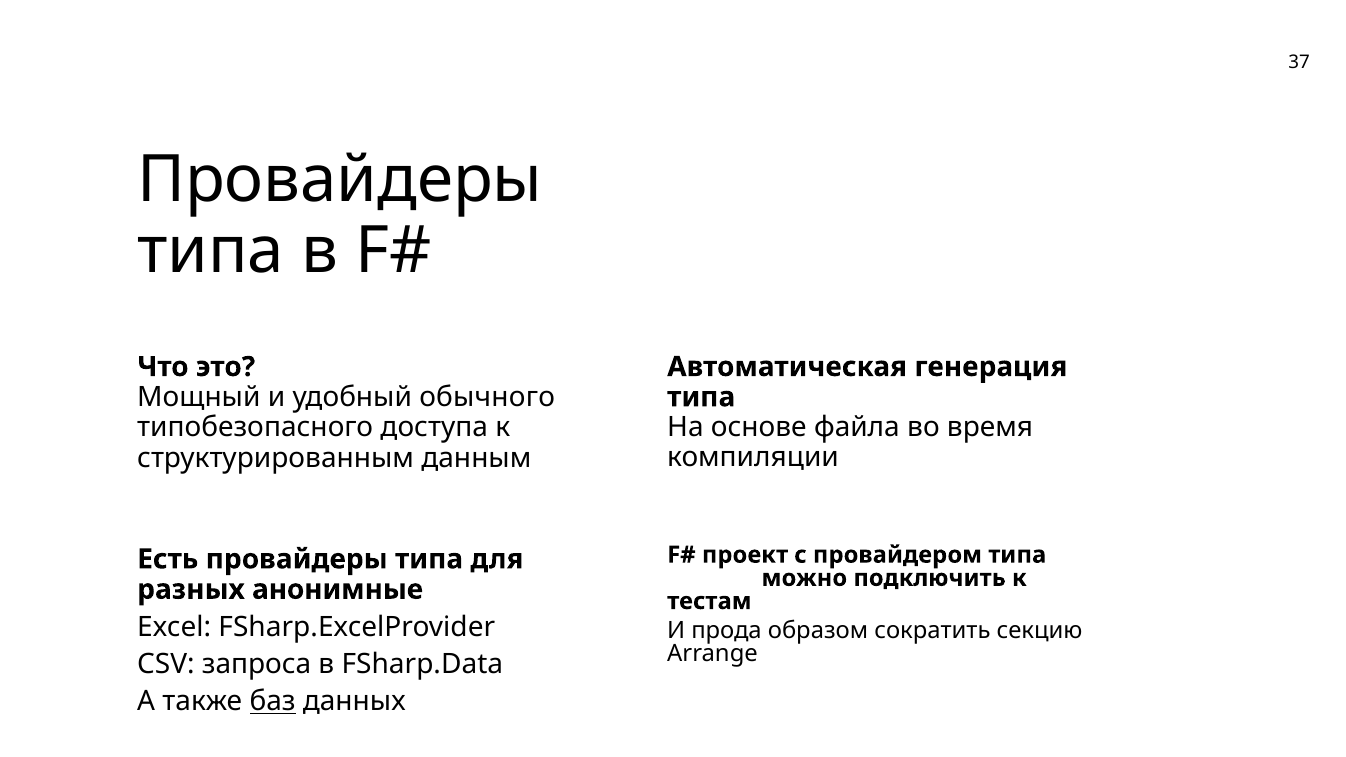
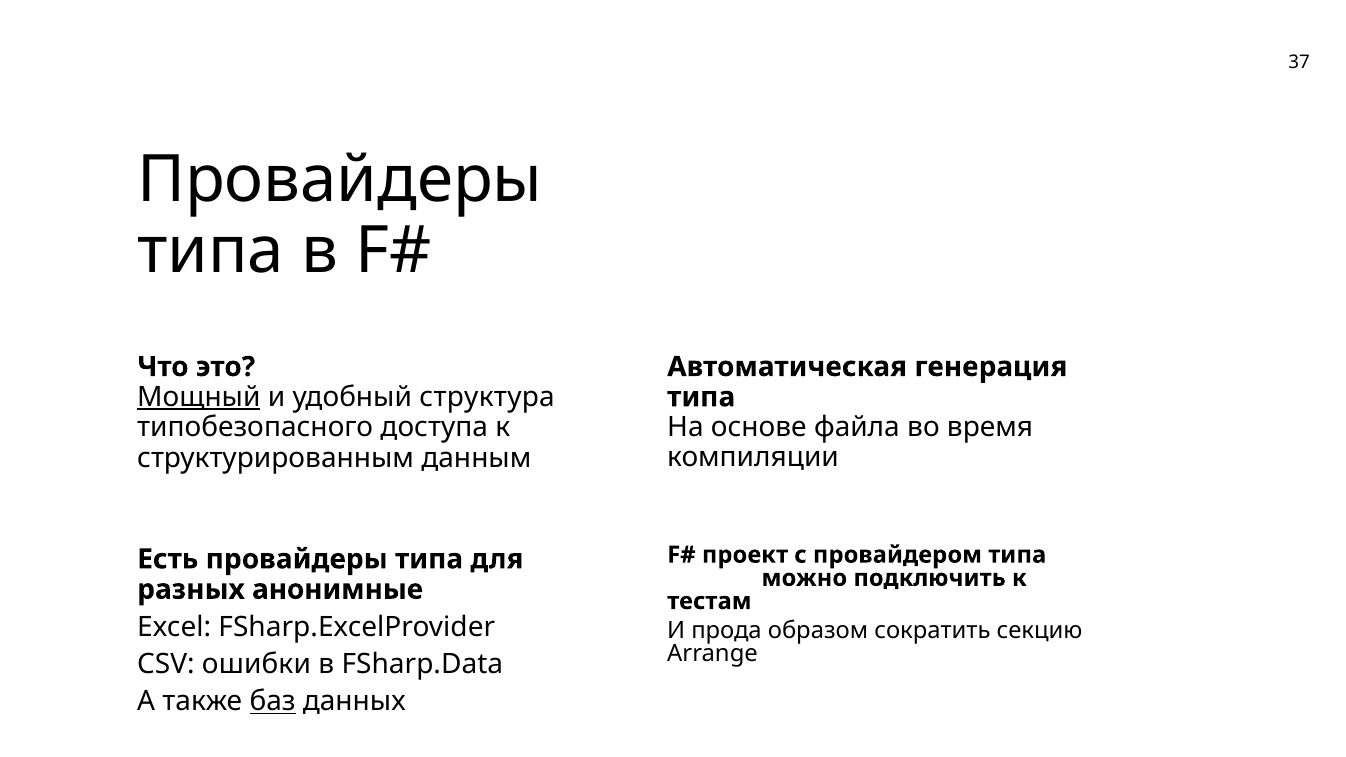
Мощный underline: none -> present
обычного: обычного -> структура
запроса: запроса -> ошибки
